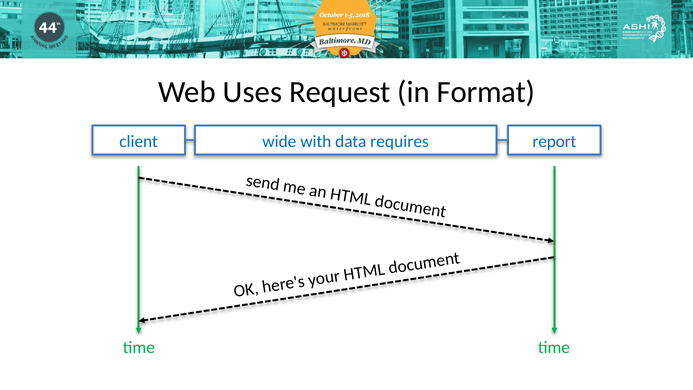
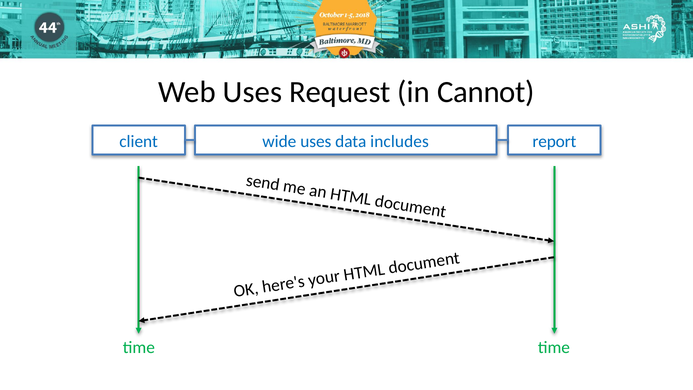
Format: Format -> Cannot
wide with: with -> uses
requires: requires -> includes
